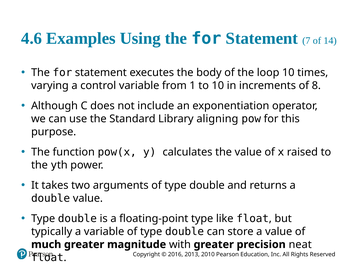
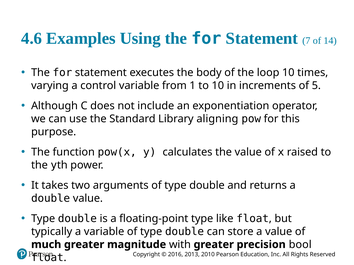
8: 8 -> 5
neat: neat -> bool
